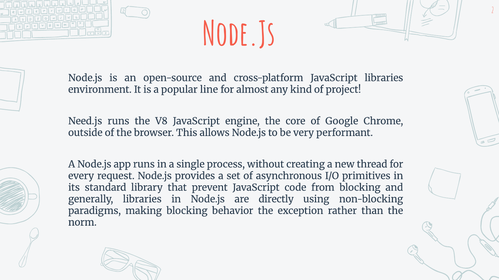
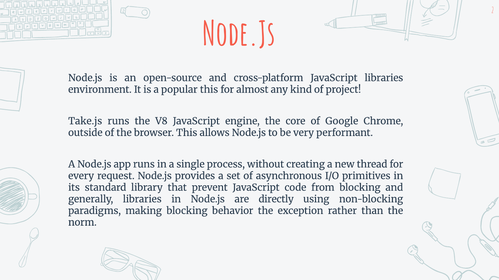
popular line: line -> this
Need.js: Need.js -> Take.js
